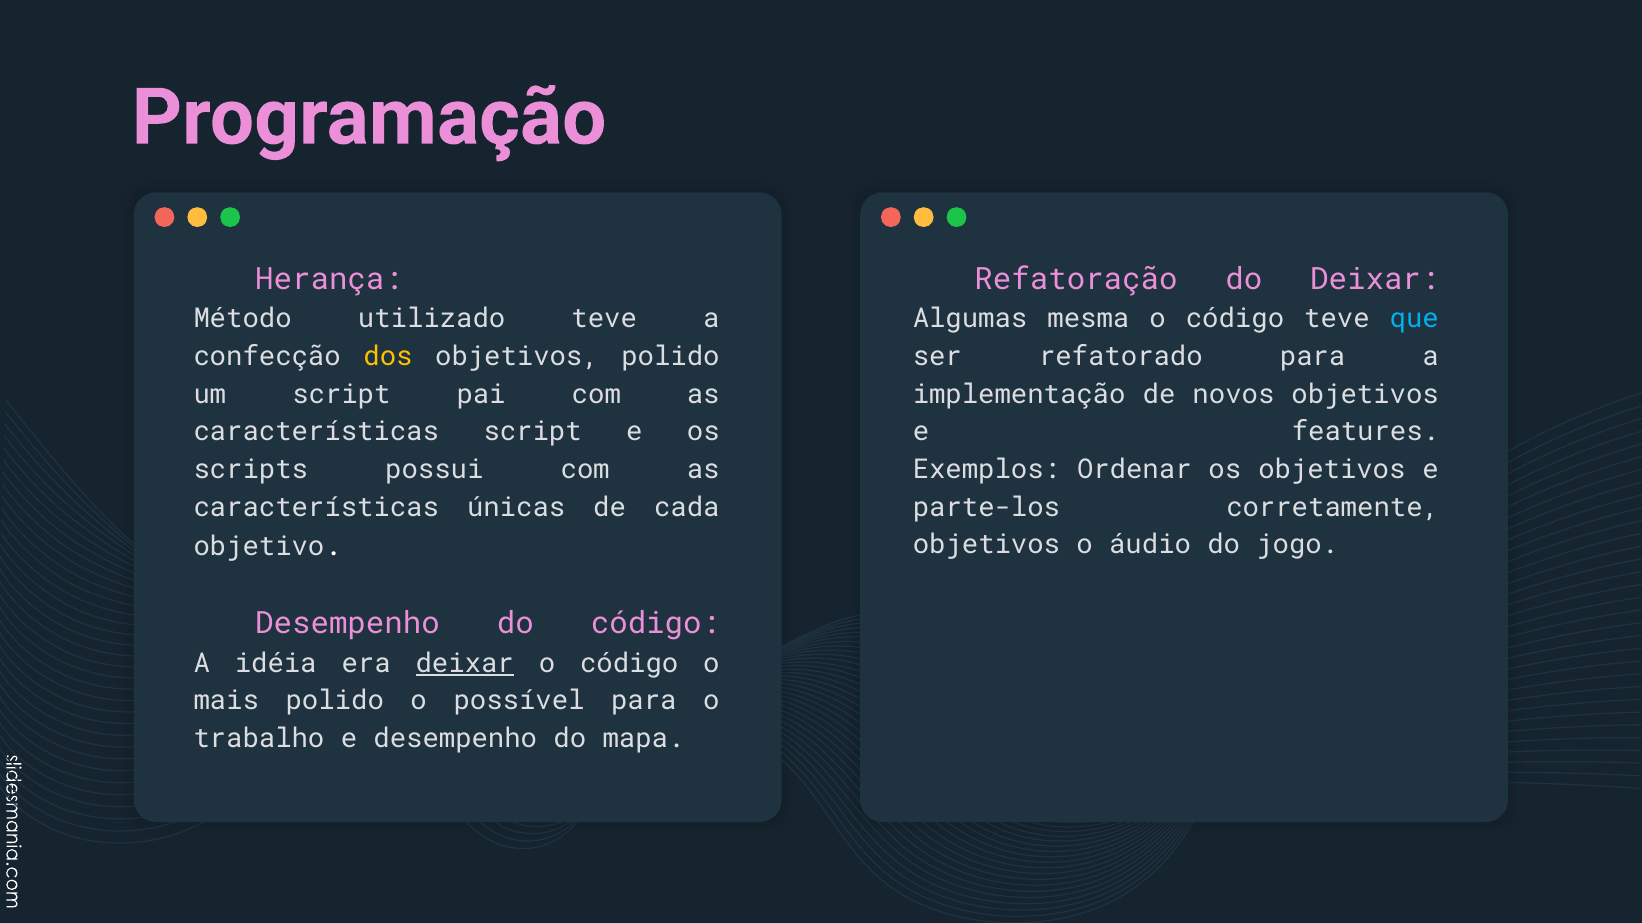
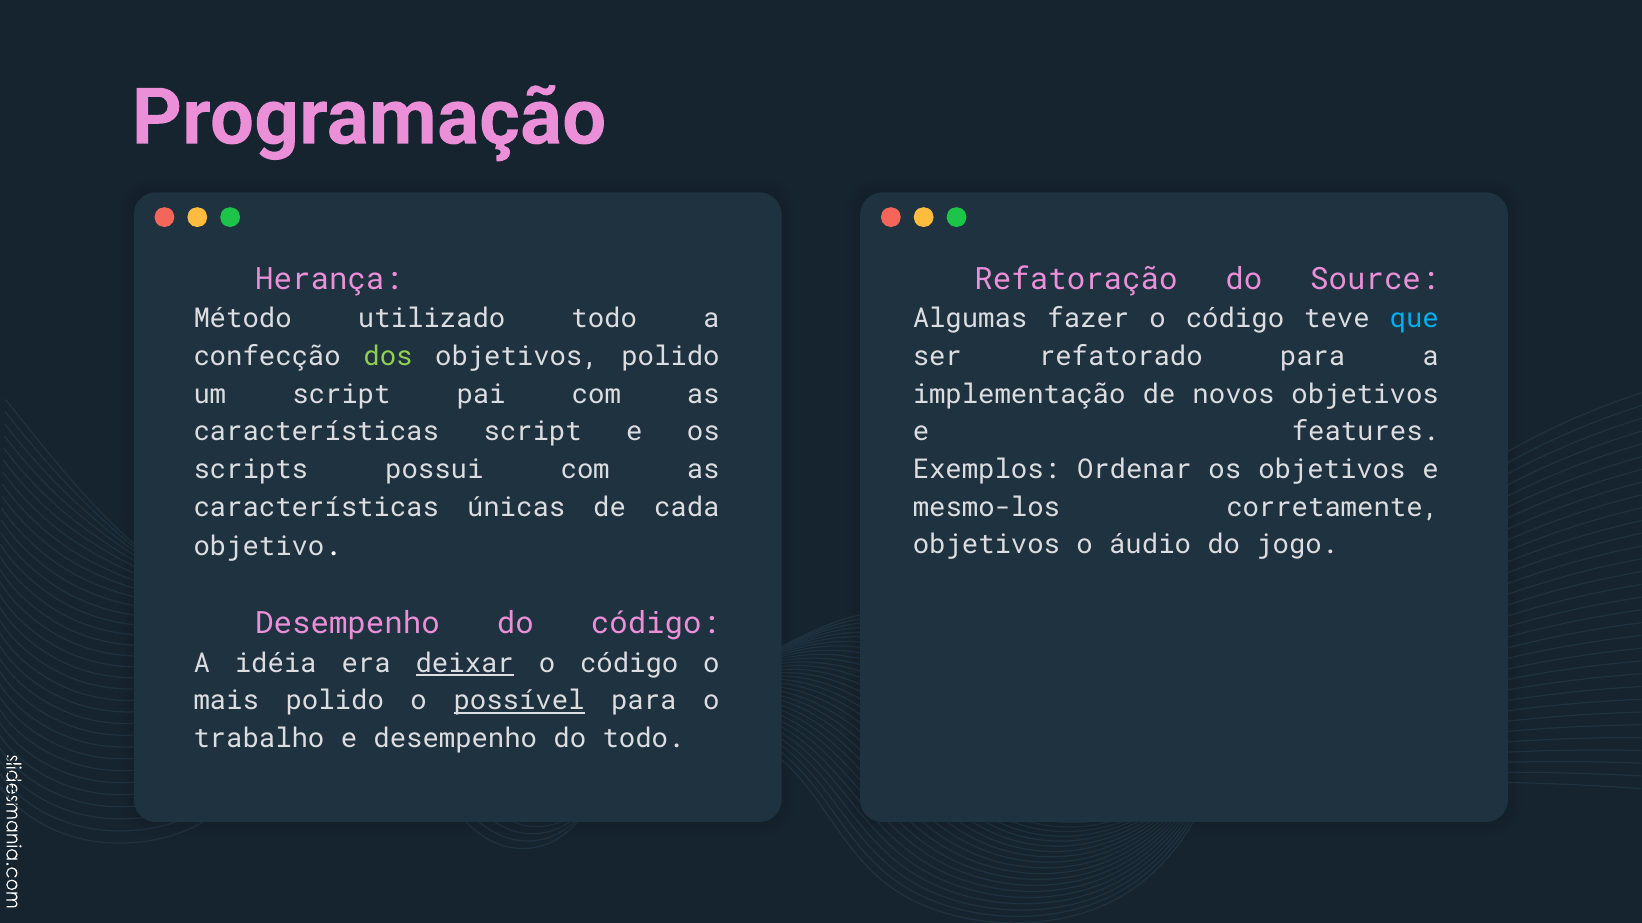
do Deixar: Deixar -> Source
utilizado teve: teve -> todo
mesma: mesma -> fazer
dos colour: yellow -> light green
parte-los: parte-los -> mesmo-los
possível underline: none -> present
do mapa: mapa -> todo
